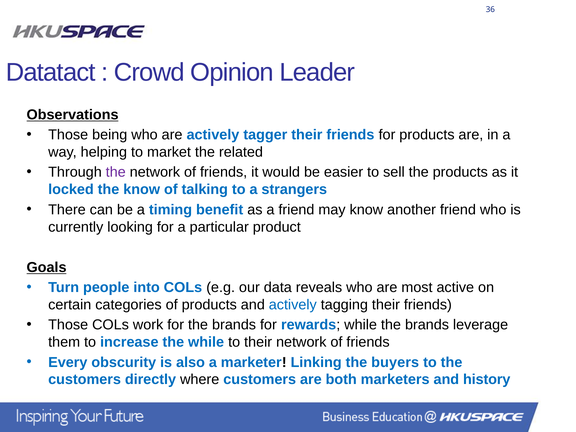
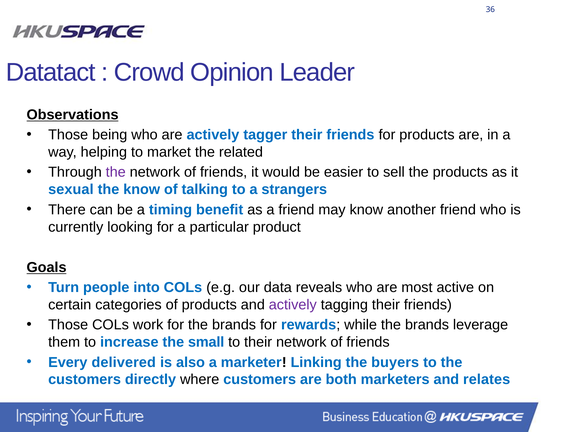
locked: locked -> sexual
actively at (293, 305) colour: blue -> purple
the while: while -> small
obscurity: obscurity -> delivered
history: history -> relates
